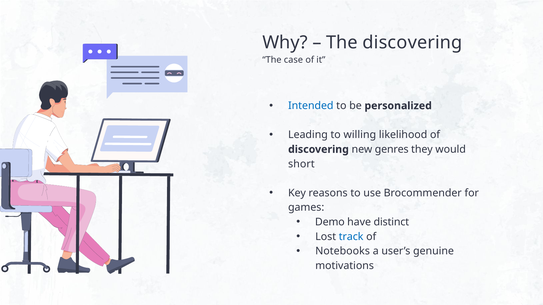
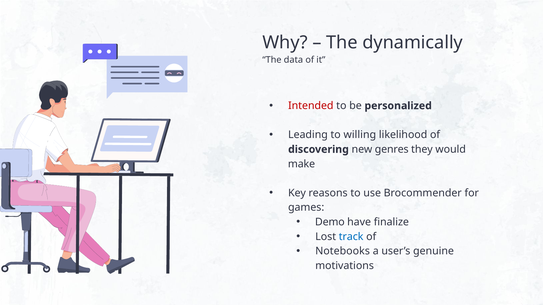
The discovering: discovering -> dynamically
case: case -> data
Intended colour: blue -> red
short: short -> make
distinct: distinct -> finalize
